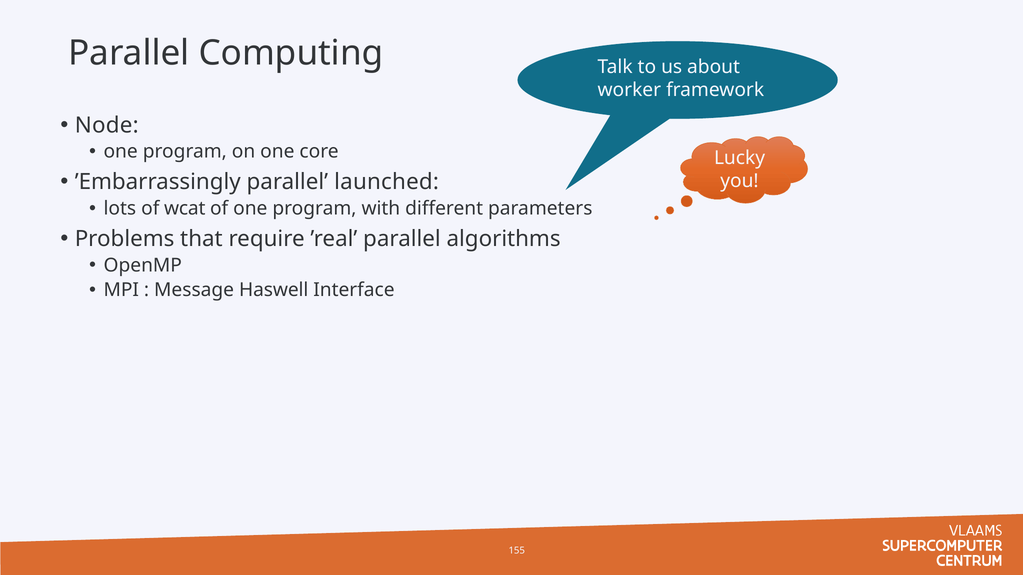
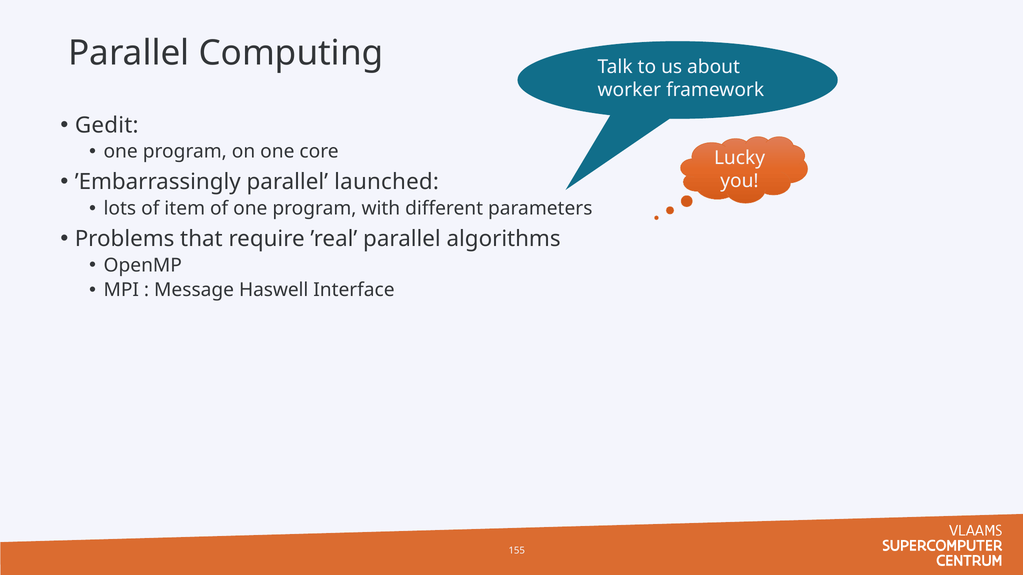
Node: Node -> Gedit
wcat: wcat -> item
